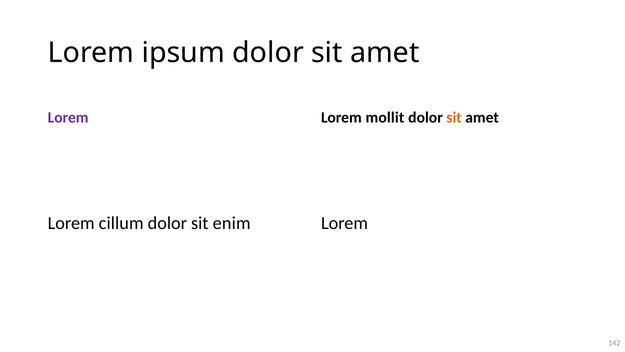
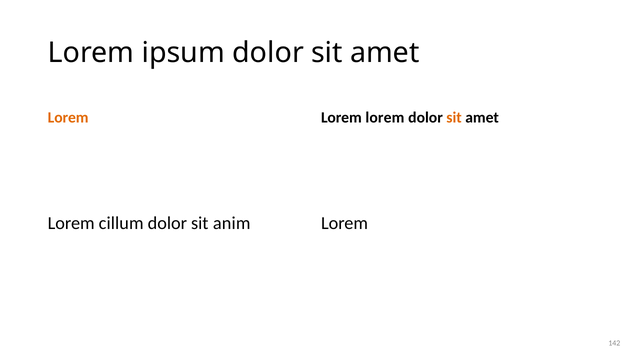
Lorem at (68, 118) colour: purple -> orange
mollit at (385, 118): mollit -> lorem
enim: enim -> anim
